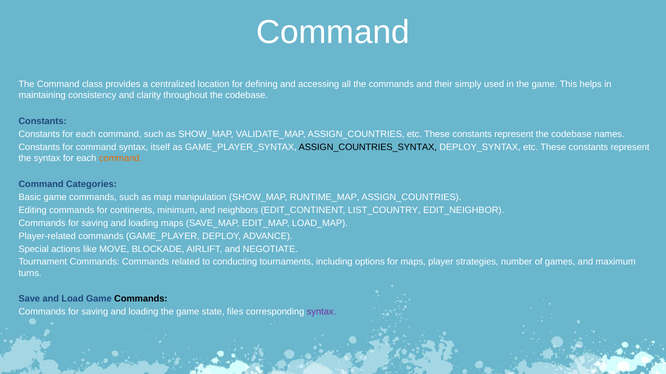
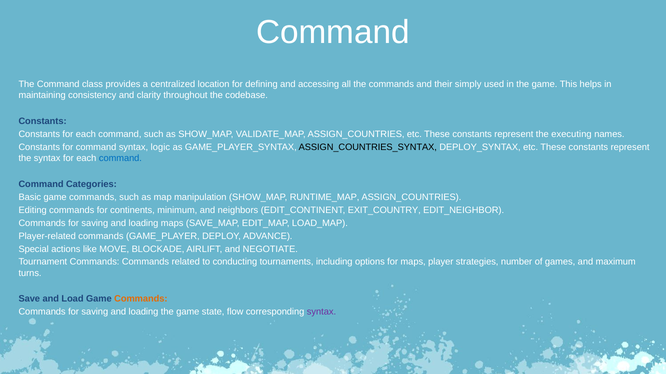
represent the codebase: codebase -> executing
itself: itself -> logic
command at (120, 159) colour: orange -> blue
LIST_COUNTRY: LIST_COUNTRY -> EXIT_COUNTRY
Commands at (141, 299) colour: black -> orange
files: files -> flow
